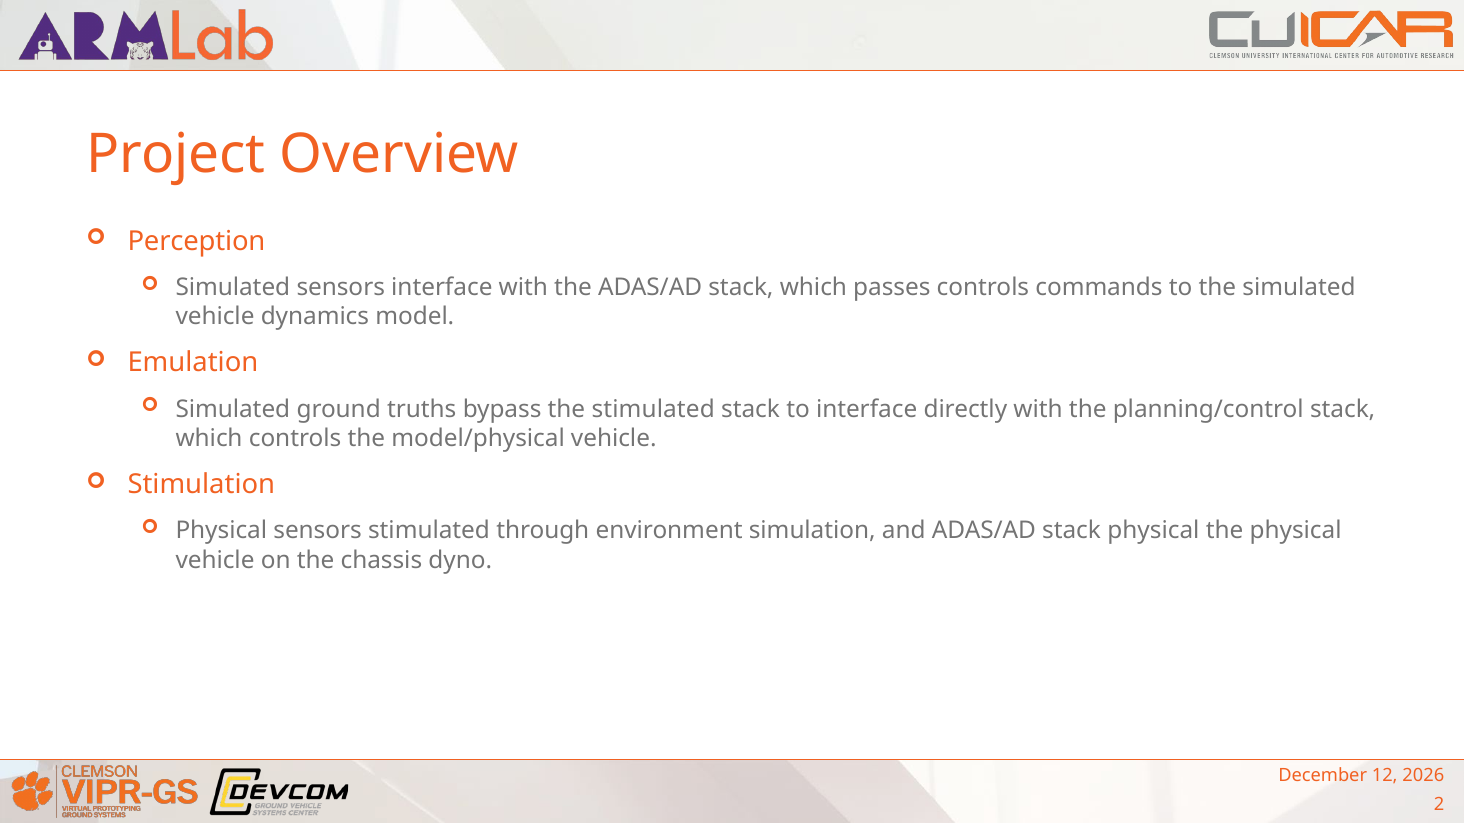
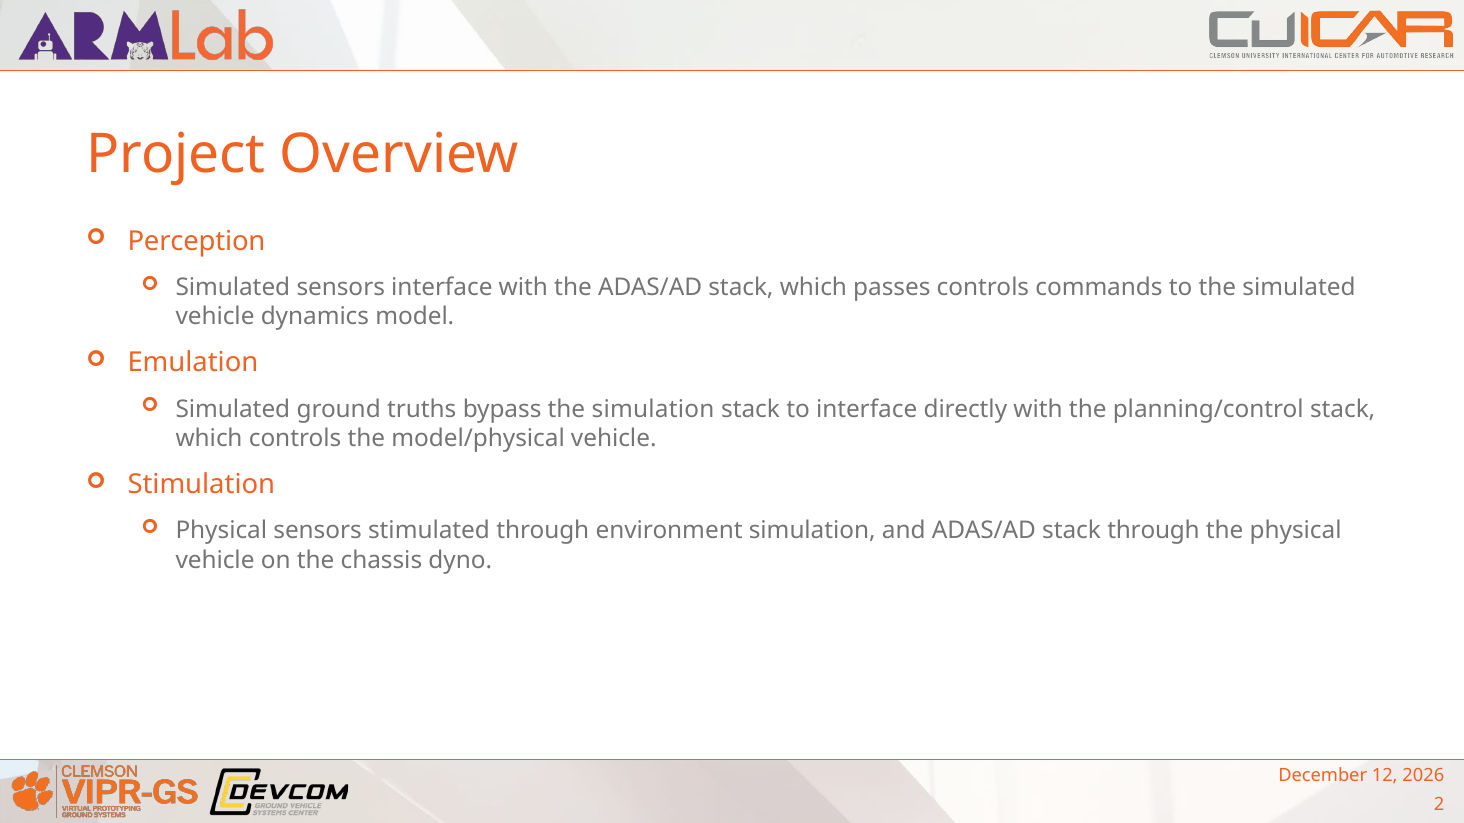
the stimulated: stimulated -> simulation
stack physical: physical -> through
